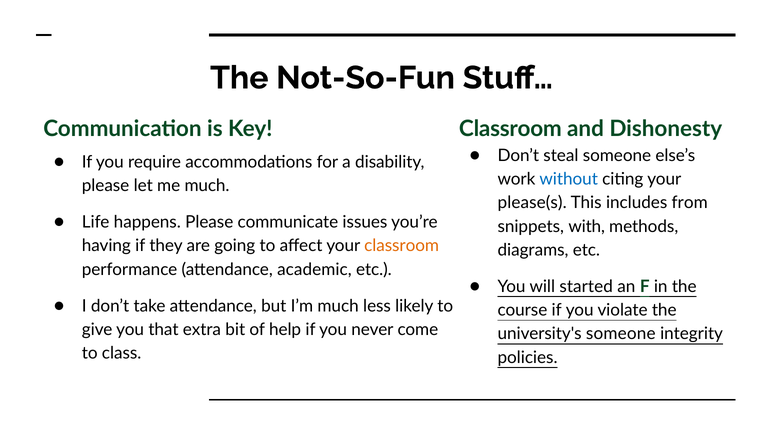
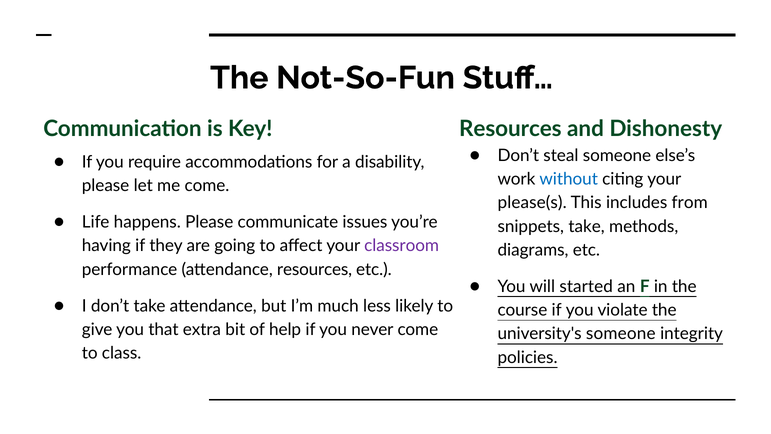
Classroom at (510, 129): Classroom -> Resources
me much: much -> come
snippets with: with -> take
classroom at (402, 246) colour: orange -> purple
attendance academic: academic -> resources
